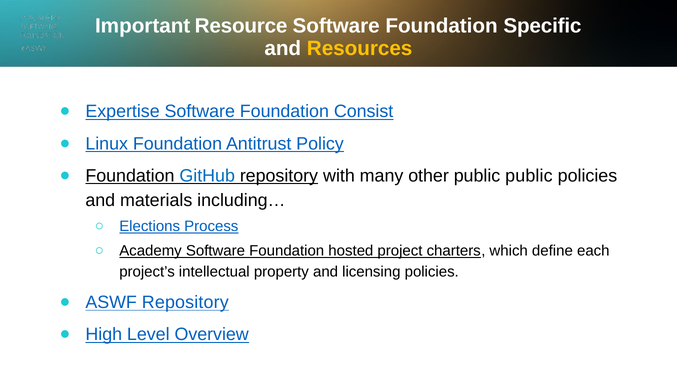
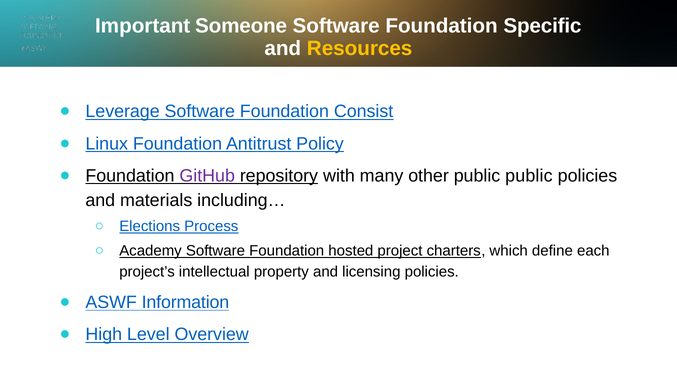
Resource: Resource -> Someone
Expertise: Expertise -> Leverage
GitHub colour: blue -> purple
ASWF Repository: Repository -> Information
